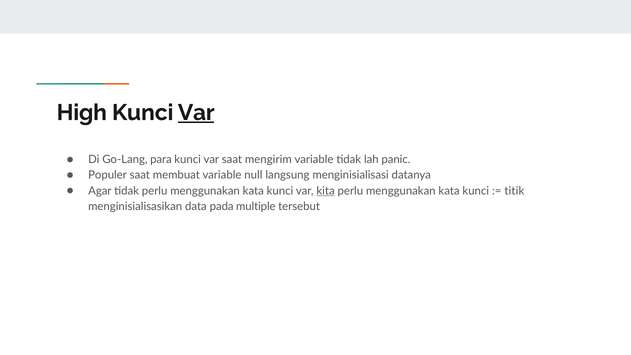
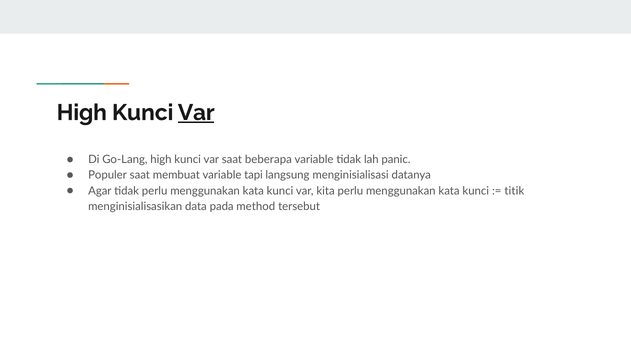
Go-Lang para: para -> high
mengirim: mengirim -> beberapa
null: null -> tapi
kita underline: present -> none
multiple: multiple -> method
